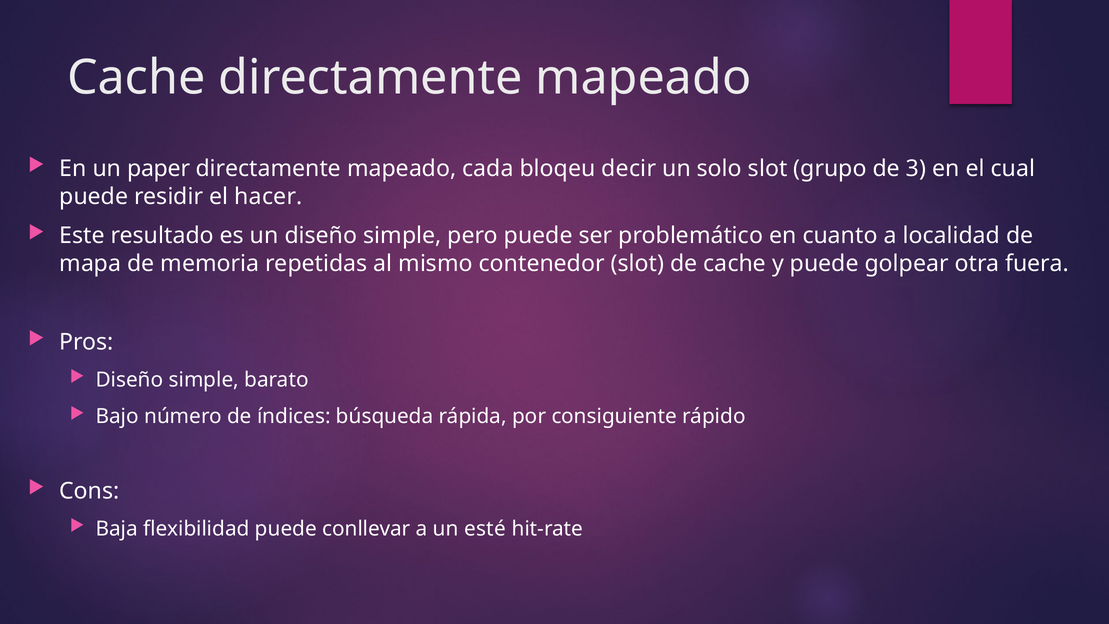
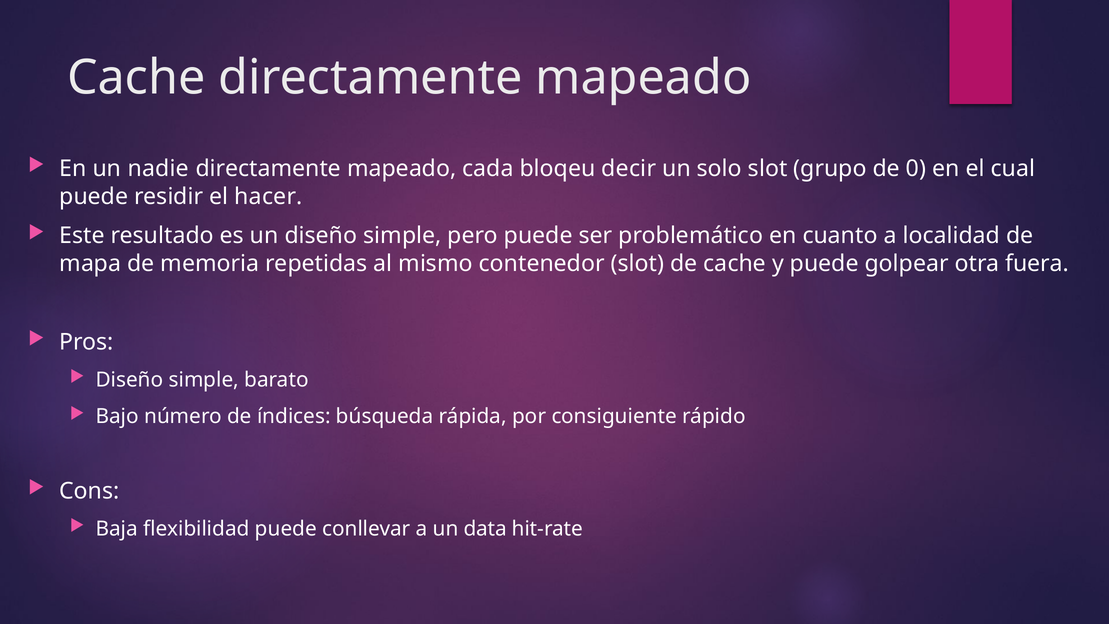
paper: paper -> nadie
3: 3 -> 0
esté: esté -> data
